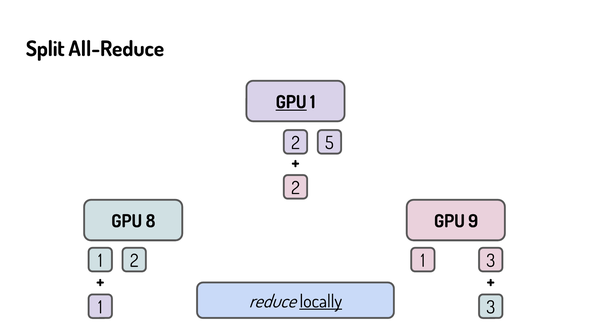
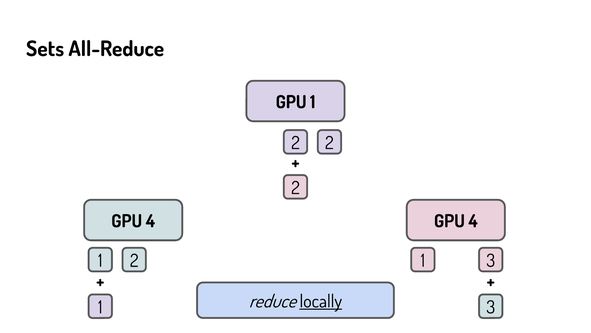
Split: Split -> Sets
GPU at (291, 102) underline: present -> none
5 at (329, 143): 5 -> 2
8 at (151, 221): 8 -> 4
9 at (473, 221): 9 -> 4
